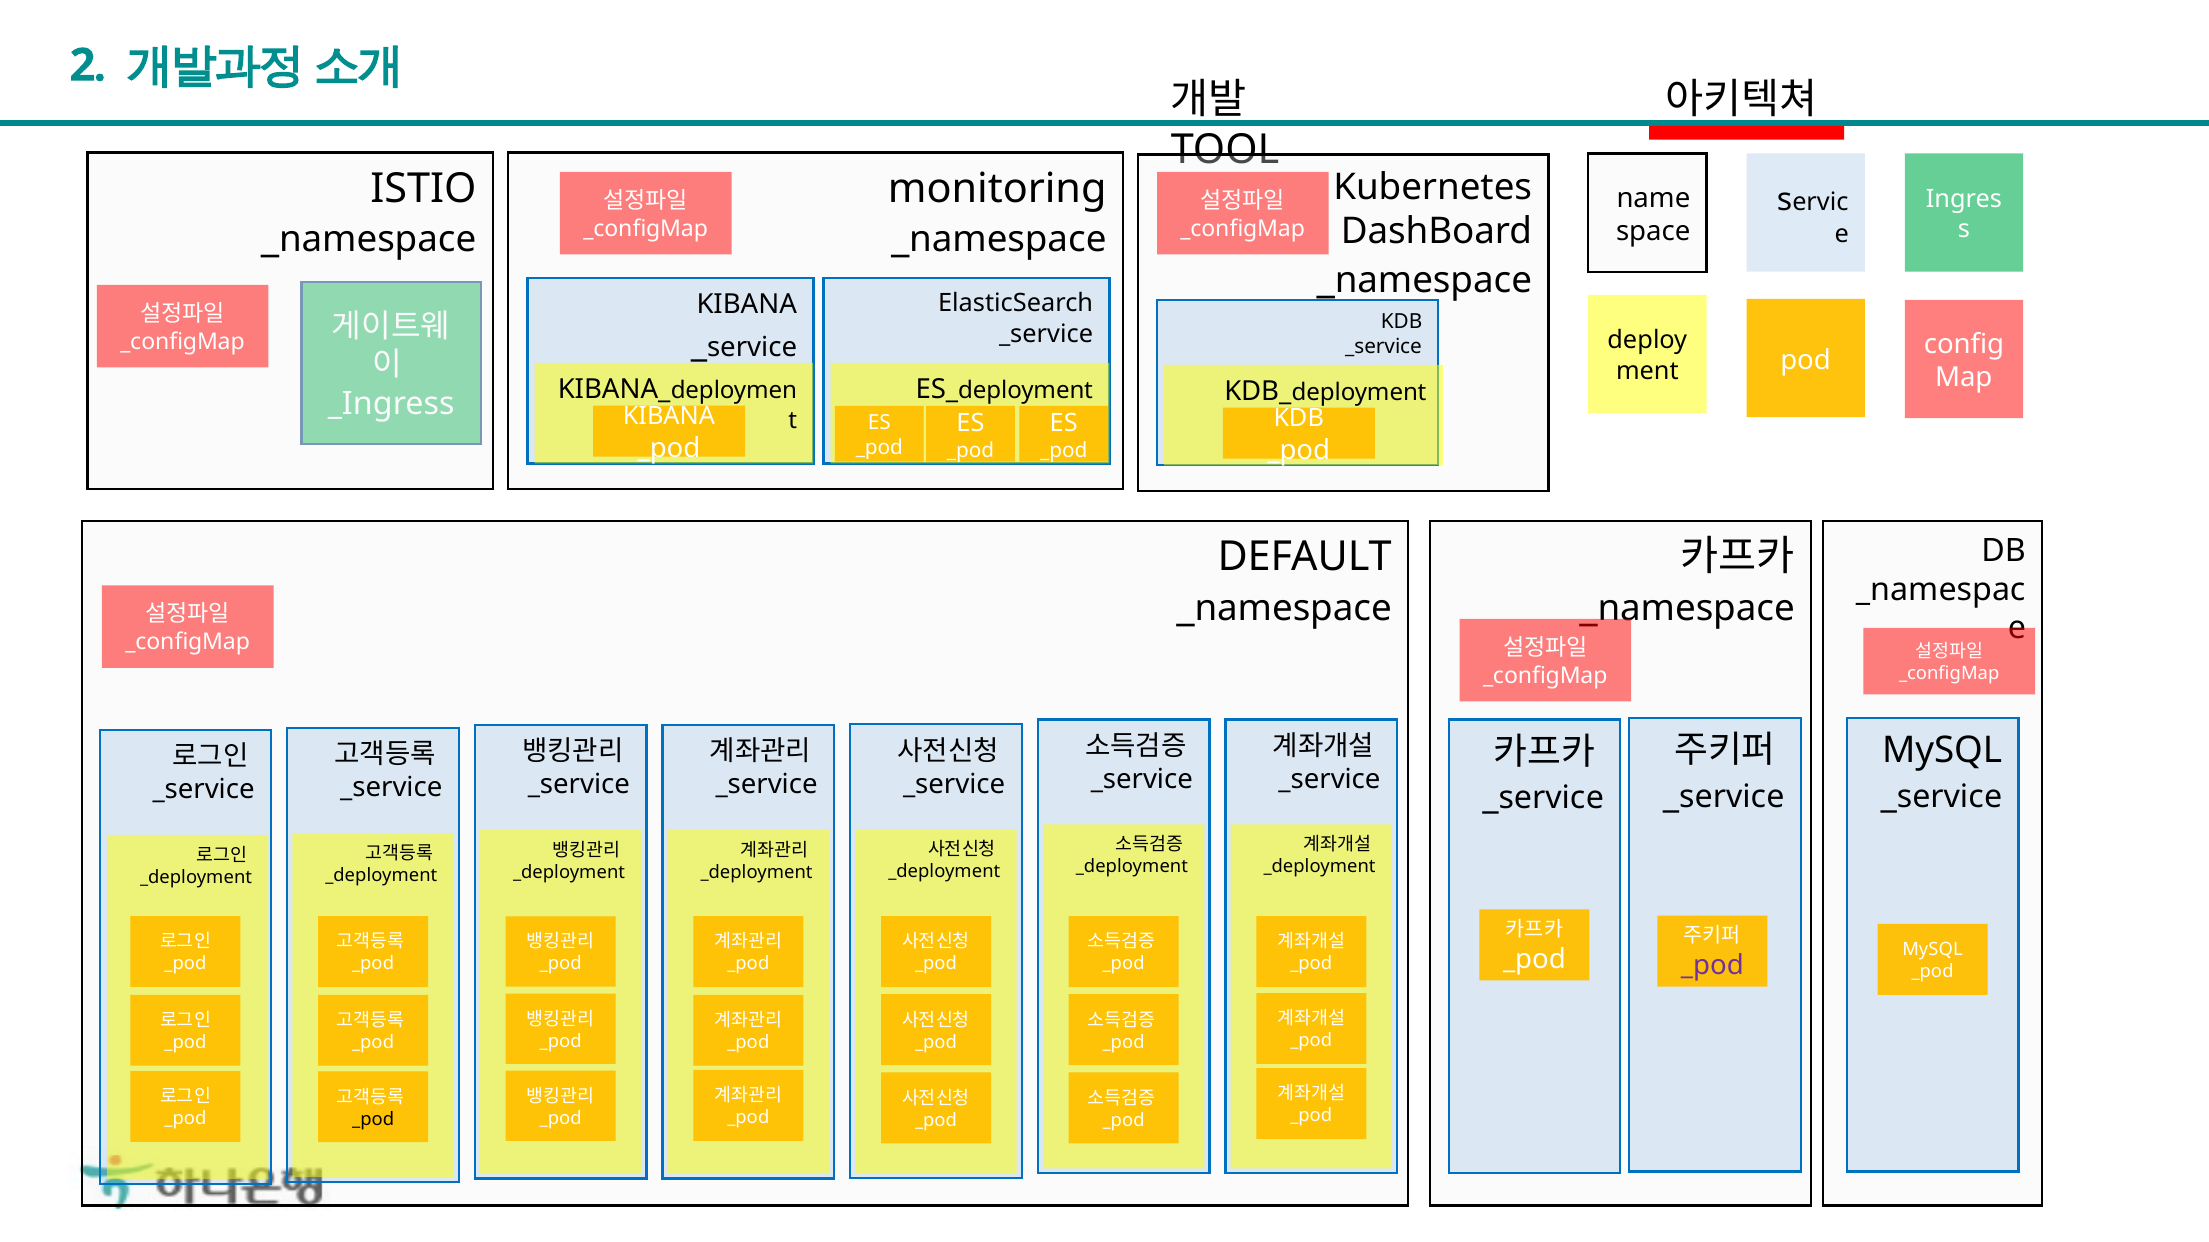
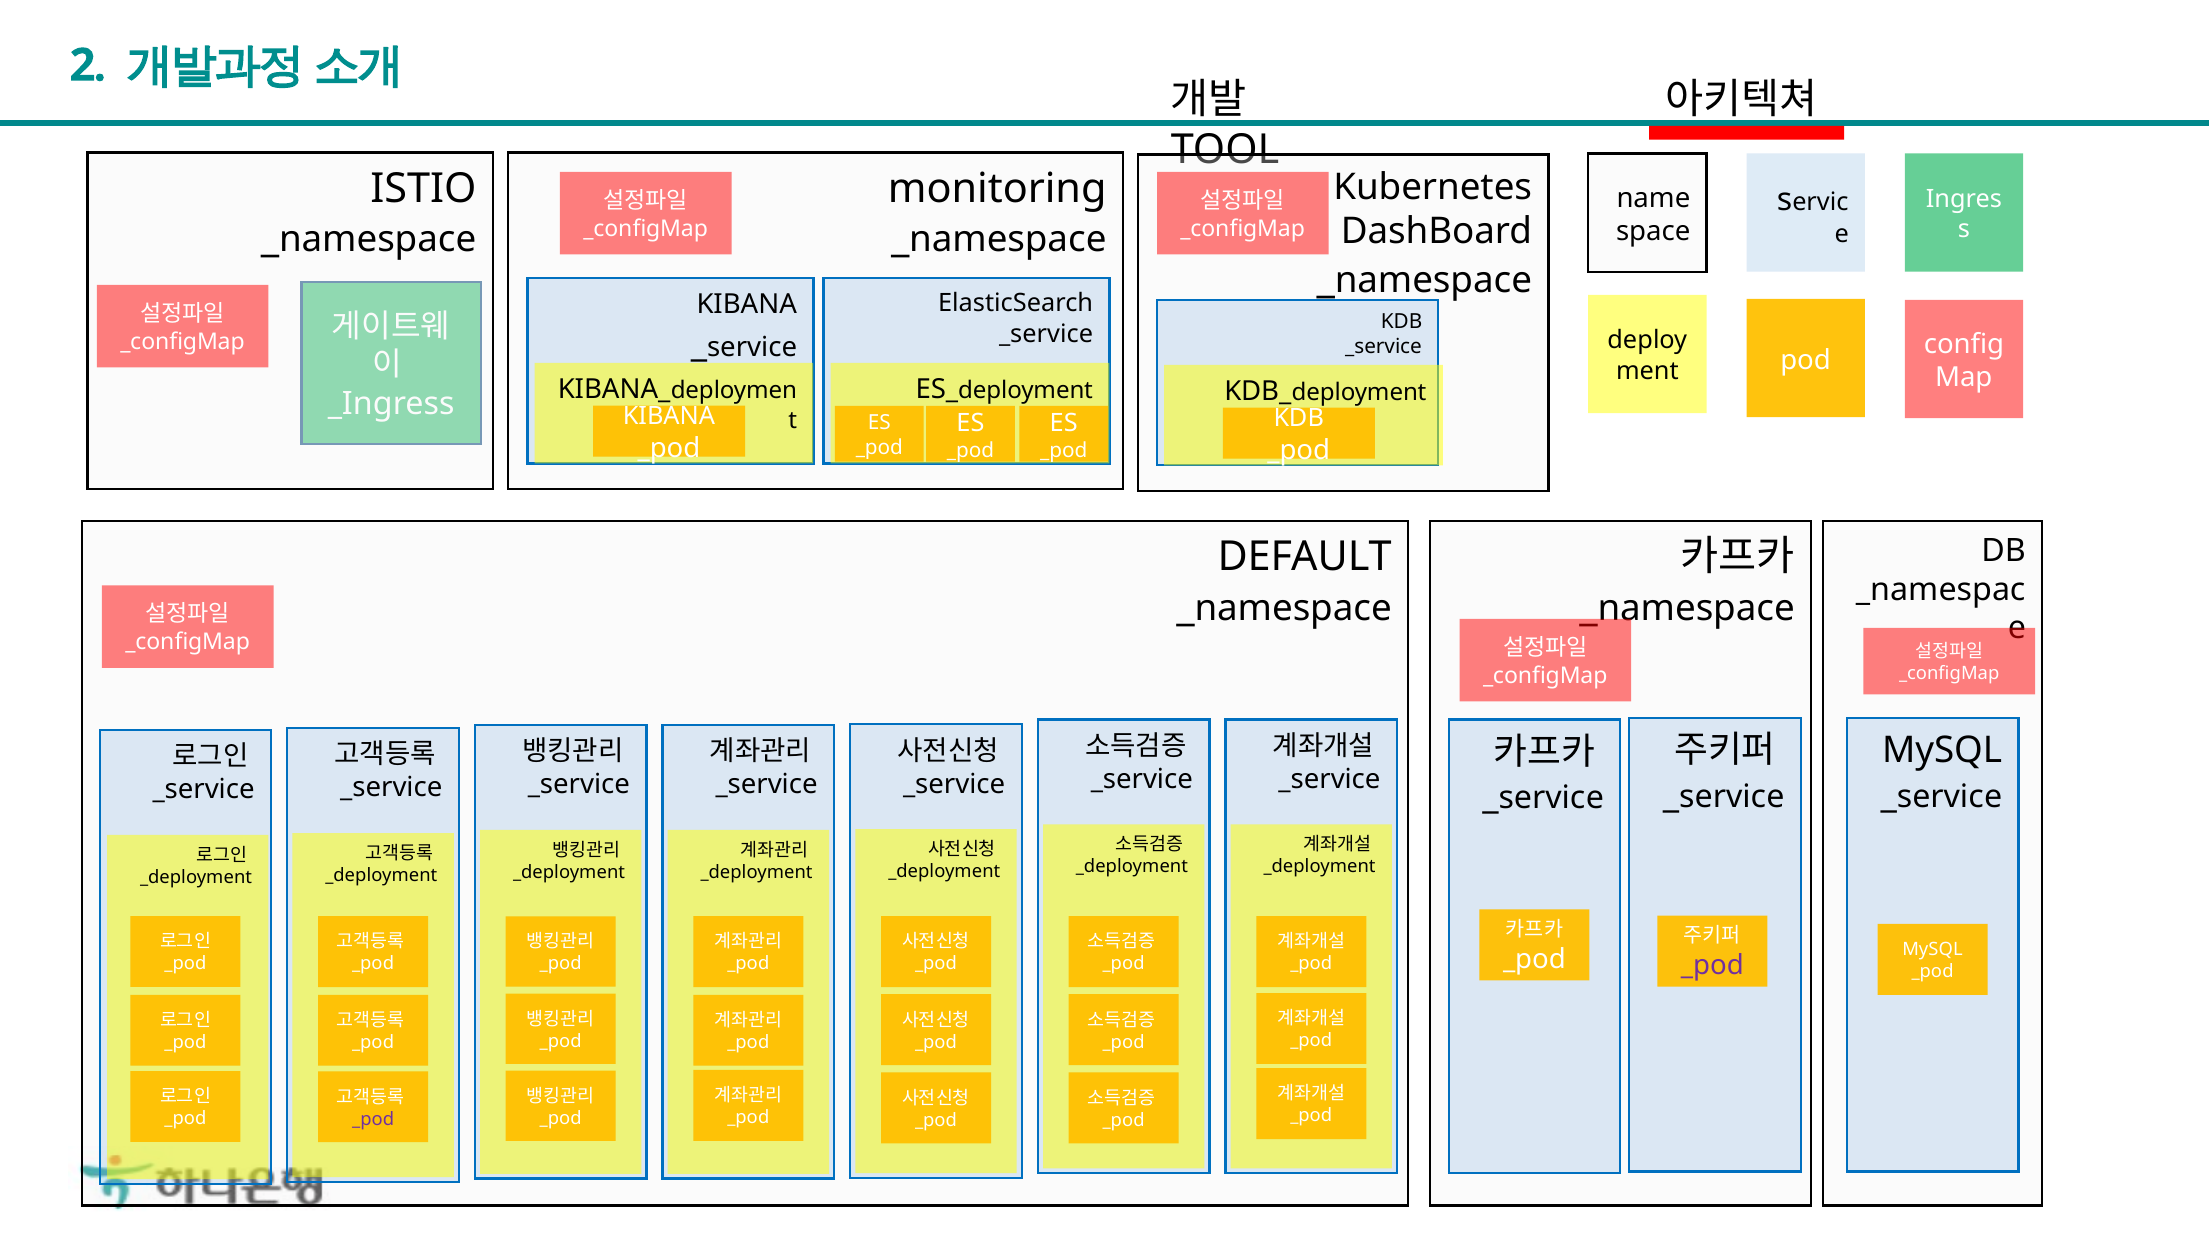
_pod at (373, 1120) colour: black -> purple
